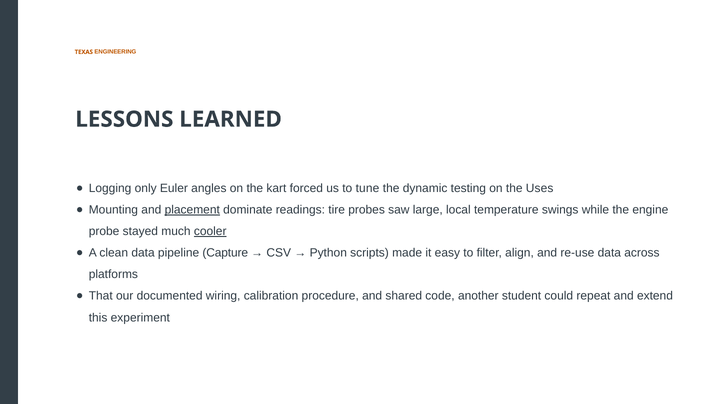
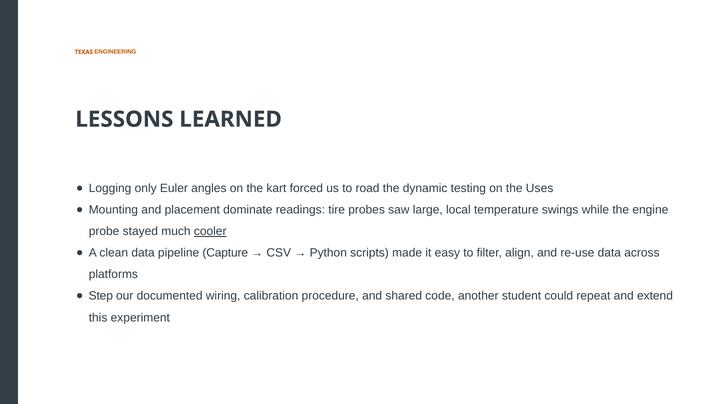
tune: tune -> road
placement underline: present -> none
That: That -> Step
